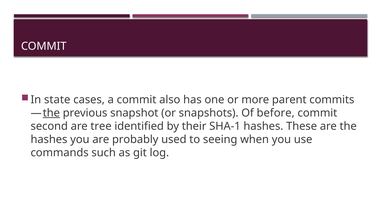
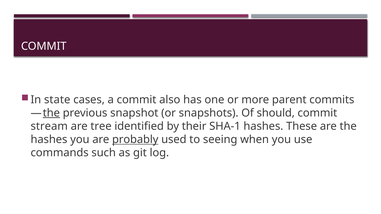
before: before -> should
second: second -> stream
probably underline: none -> present
